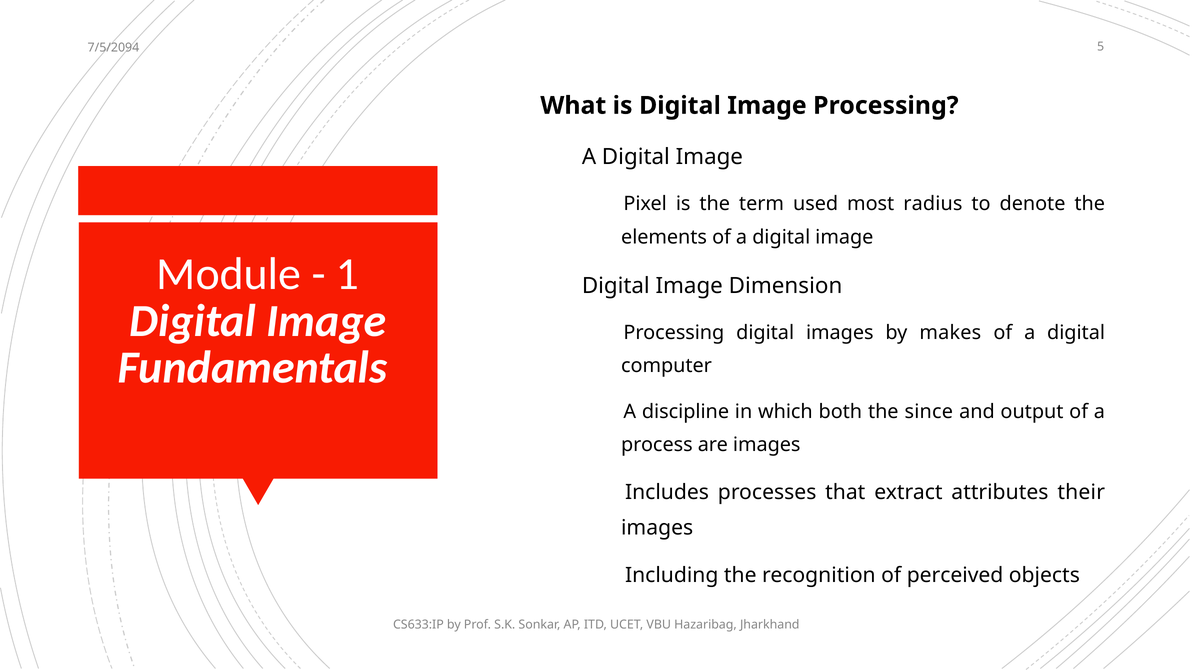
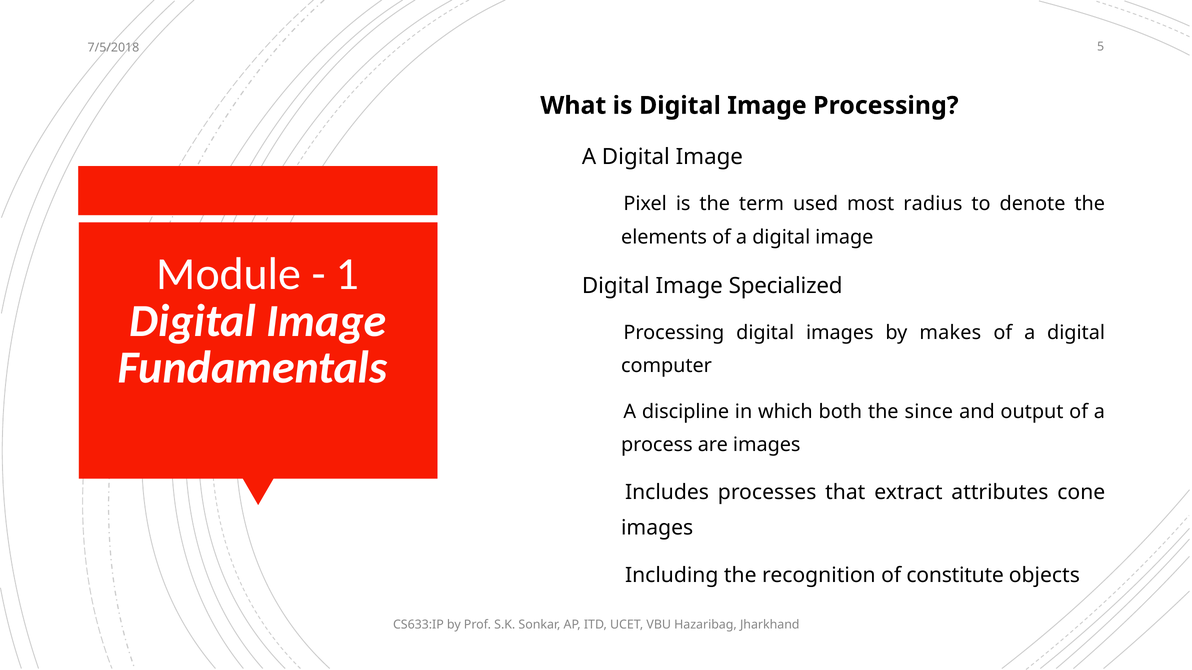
7/5/2094: 7/5/2094 -> 7/5/2018
Dimension: Dimension -> Specialized
their: their -> cone
perceived: perceived -> constitute
